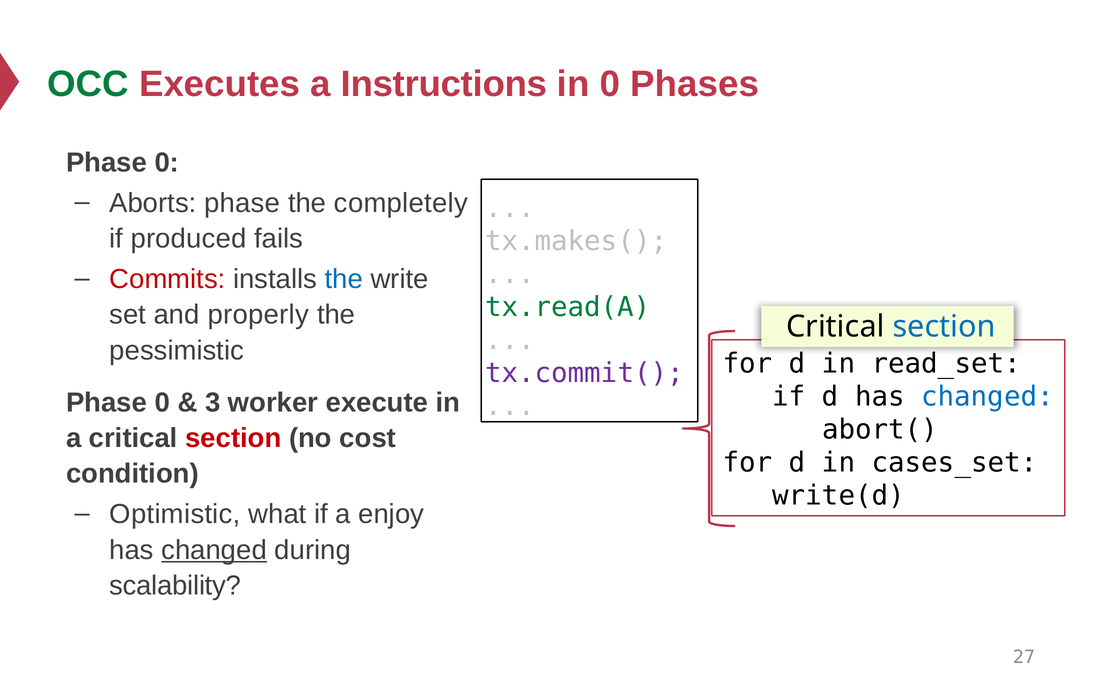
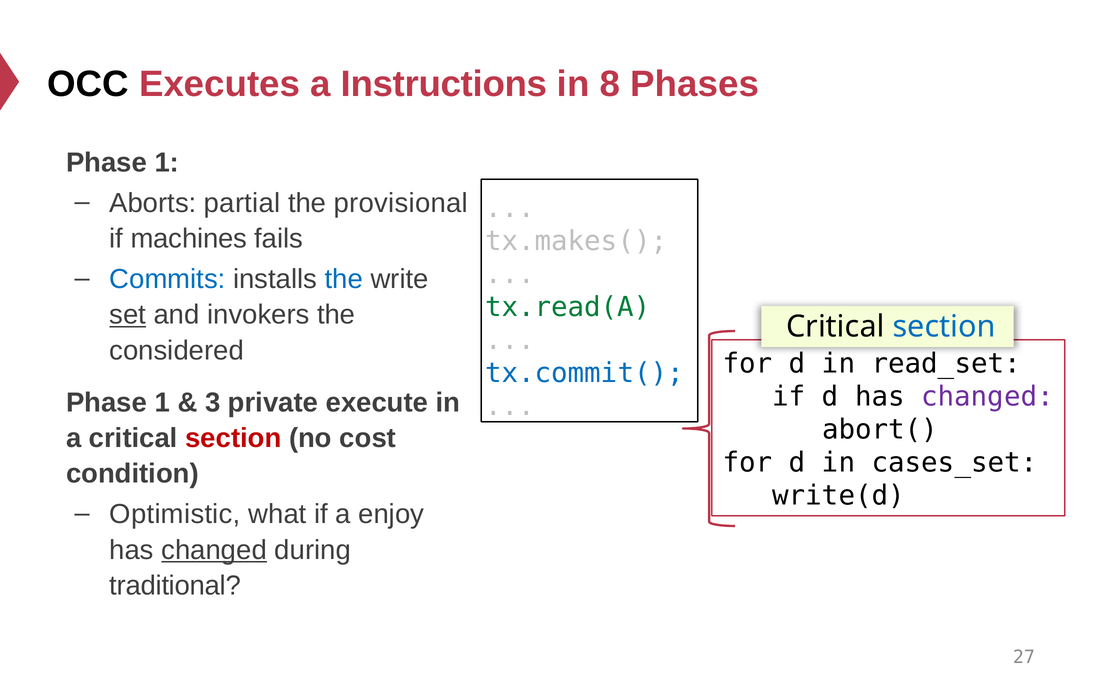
OCC colour: green -> black
in 0: 0 -> 8
0 at (167, 163): 0 -> 1
Aborts phase: phase -> partial
completely: completely -> provisional
produced: produced -> machines
Commits colour: red -> blue
set underline: none -> present
properly: properly -> invokers
pessimistic: pessimistic -> considered
tx.commit( colour: purple -> blue
changed at (987, 397) colour: blue -> purple
0 at (162, 403): 0 -> 1
worker: worker -> private
scalability: scalability -> traditional
